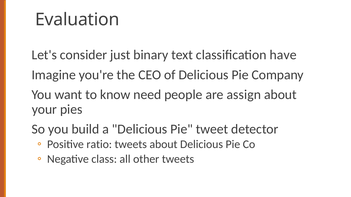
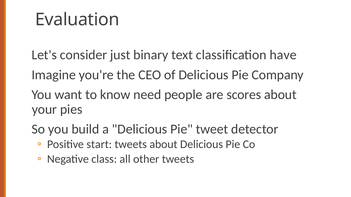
assign: assign -> scores
ratio: ratio -> start
